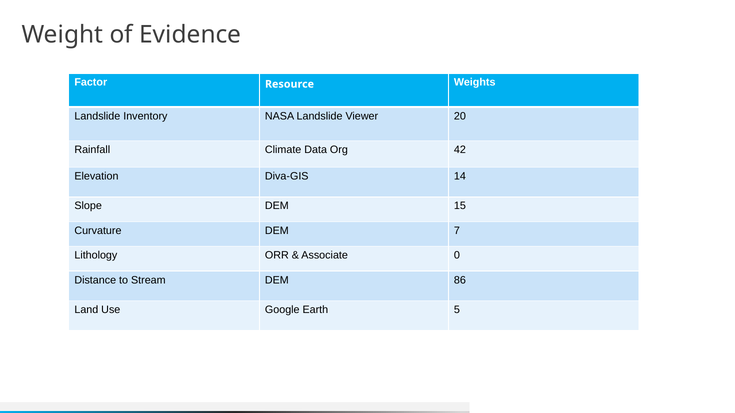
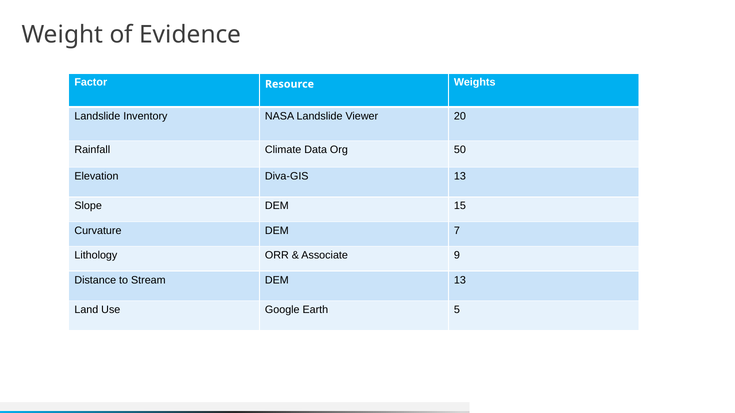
42: 42 -> 50
Diva-GIS 14: 14 -> 13
0: 0 -> 9
DEM 86: 86 -> 13
